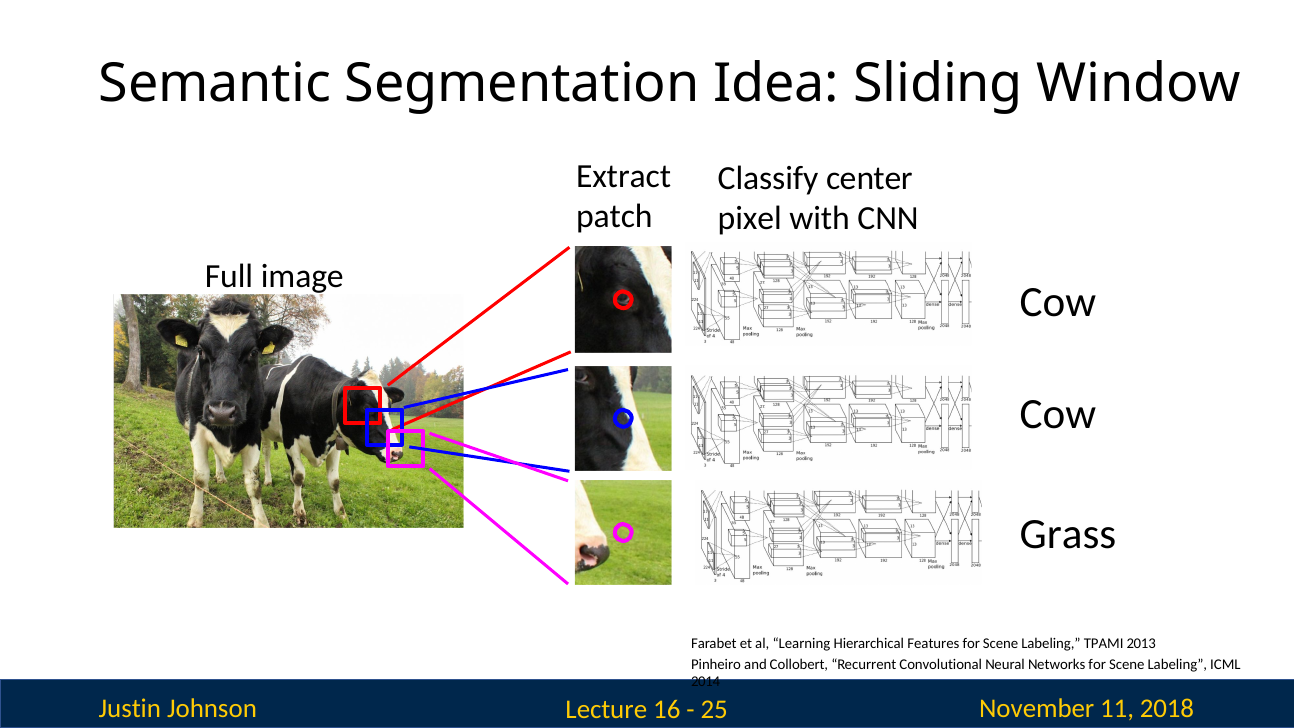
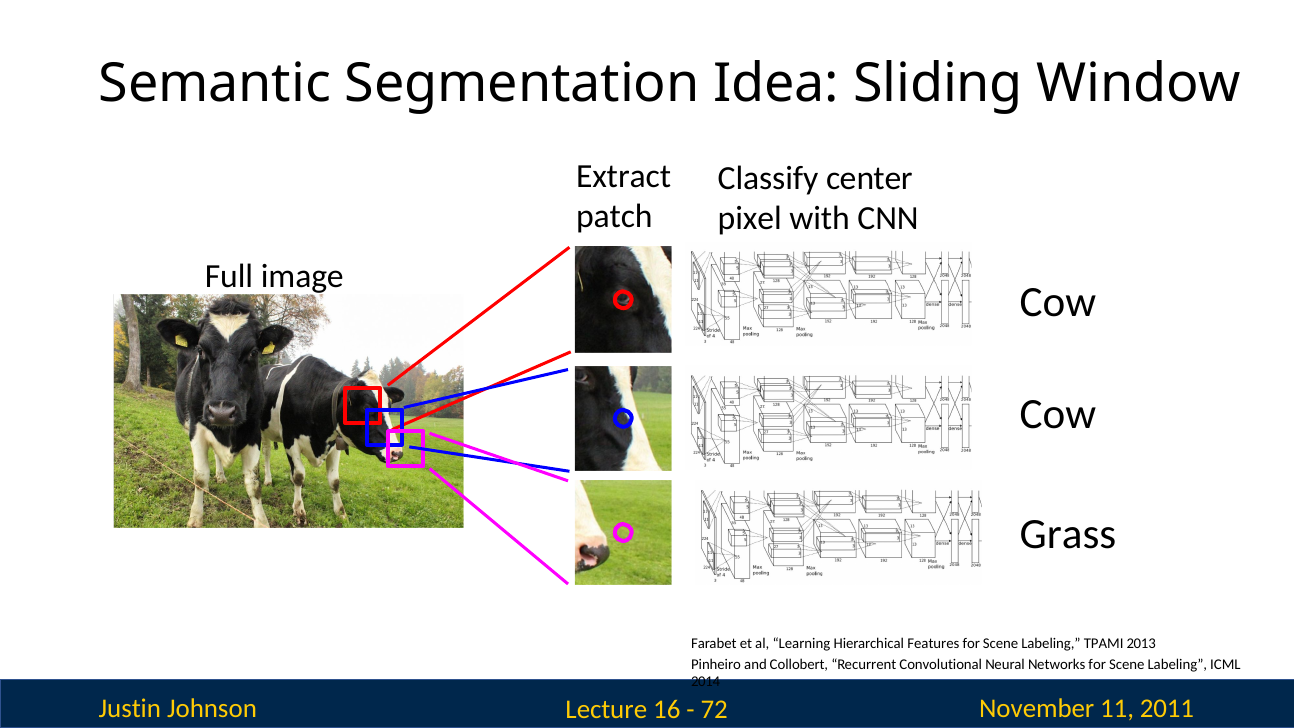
2018: 2018 -> 2011
25: 25 -> 72
